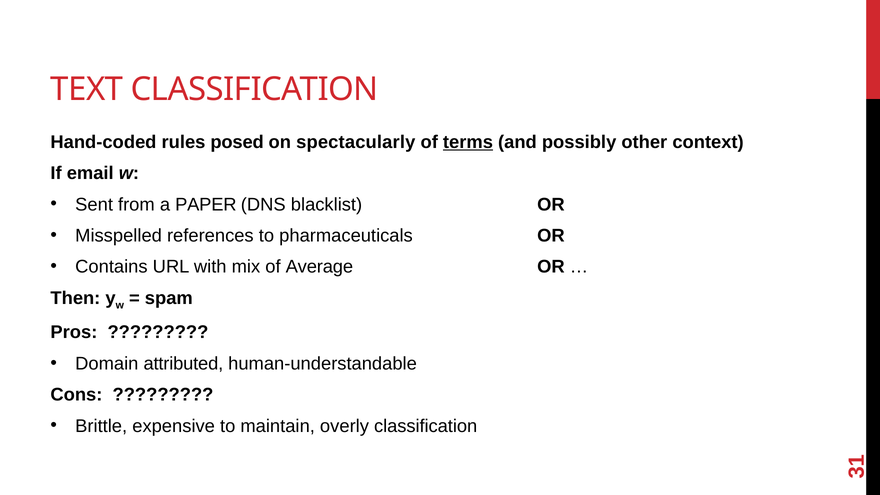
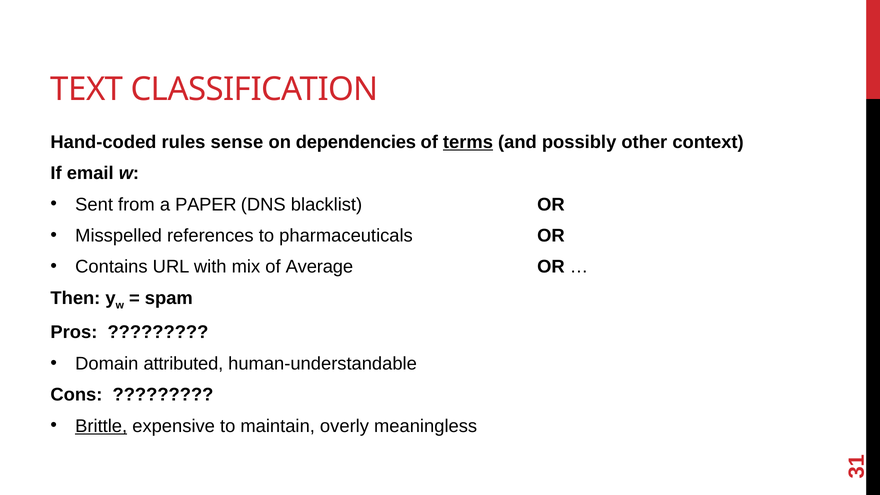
posed: posed -> sense
spectacularly: spectacularly -> dependencies
Brittle underline: none -> present
overly classification: classification -> meaningless
